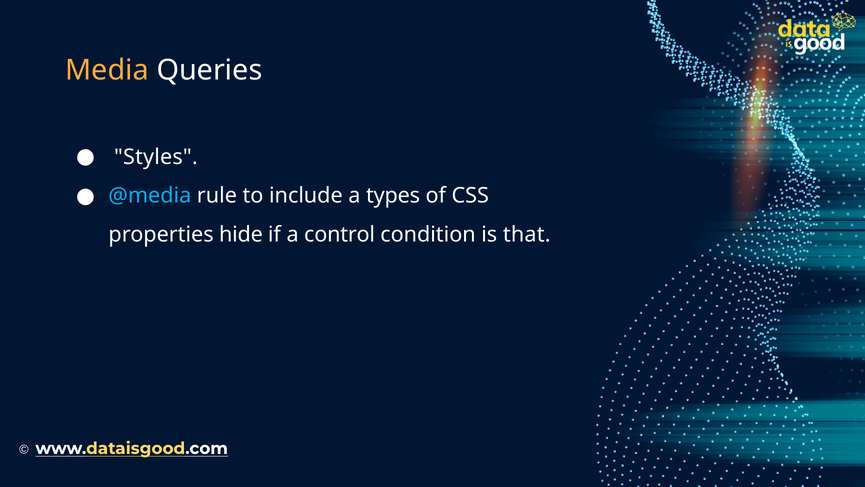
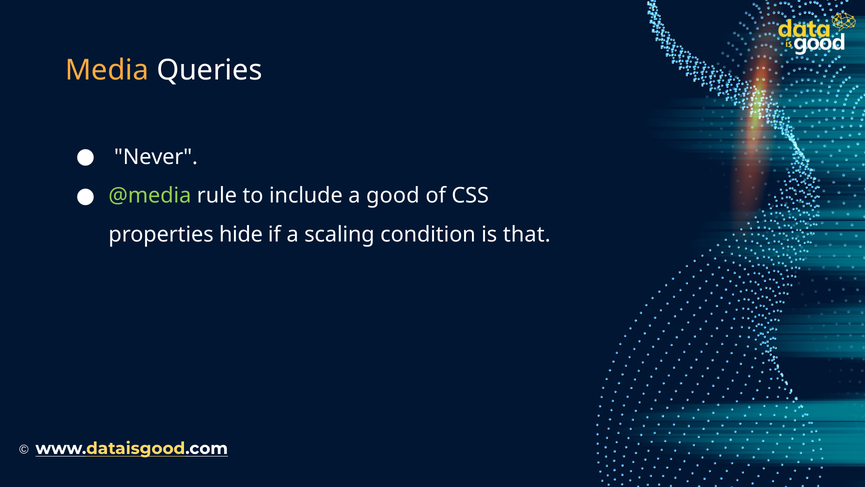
Styles: Styles -> Never
@media colour: light blue -> light green
types: types -> good
control: control -> scaling
